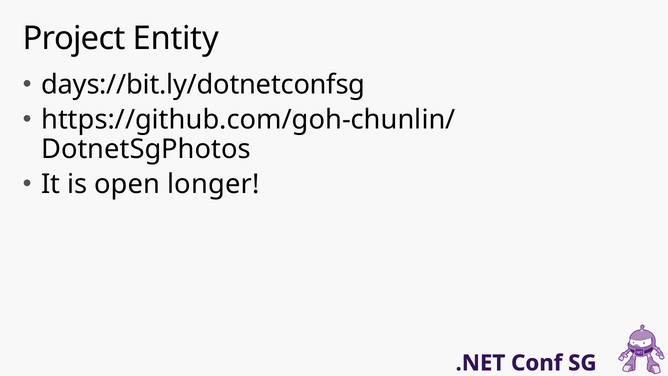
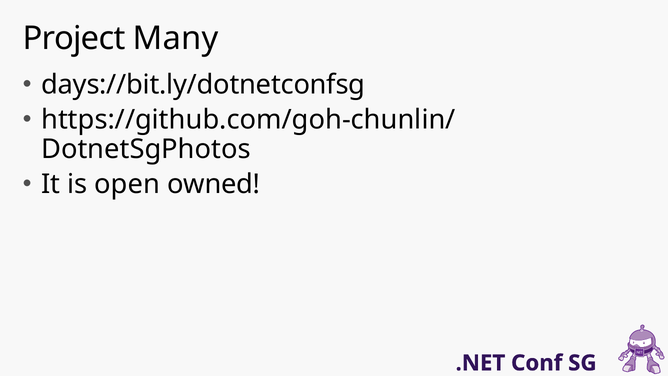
Entity: Entity -> Many
longer: longer -> owned
